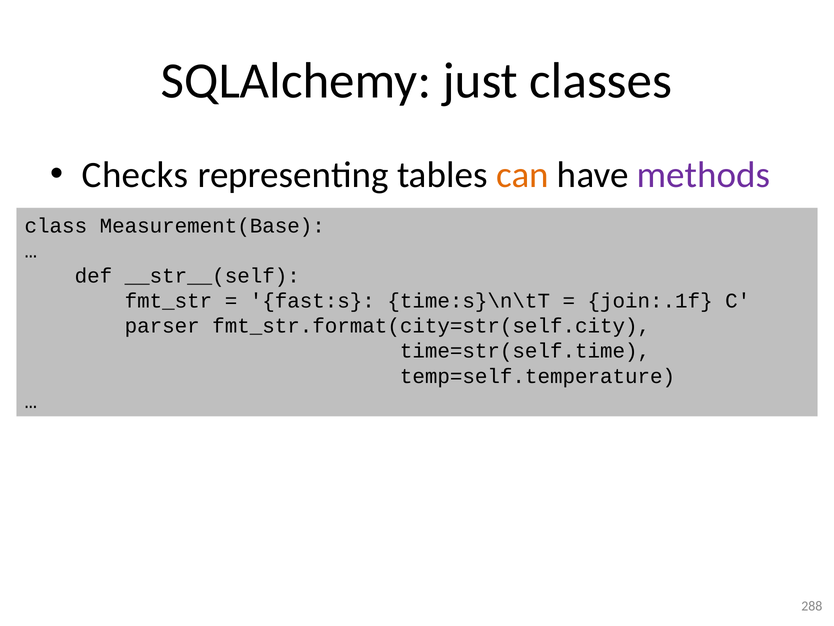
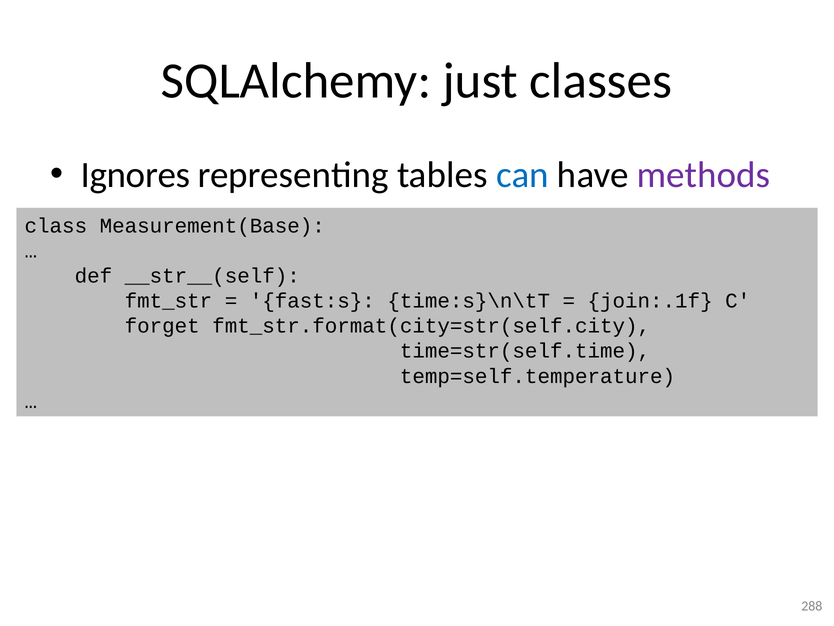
Checks: Checks -> Ignores
can colour: orange -> blue
parser: parser -> forget
